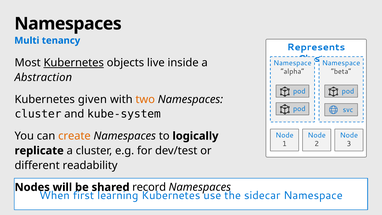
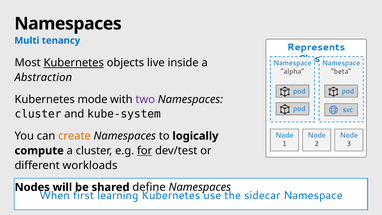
given: given -> mode
two colour: orange -> purple
replicate: replicate -> compute
for underline: none -> present
readability: readability -> workloads
record: record -> define
